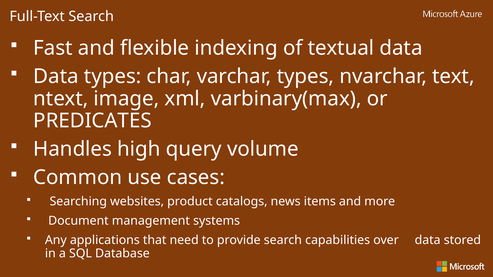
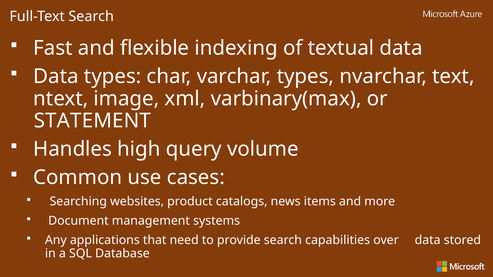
PREDICATES: PREDICATES -> STATEMENT
